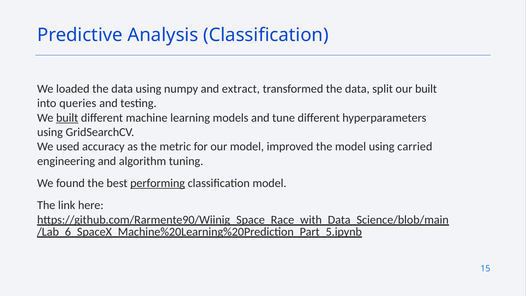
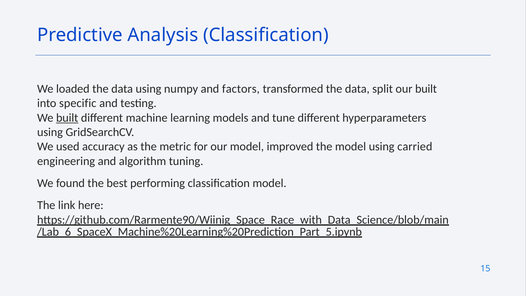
extract: extract -> factors
queries: queries -> specific
performing underline: present -> none
